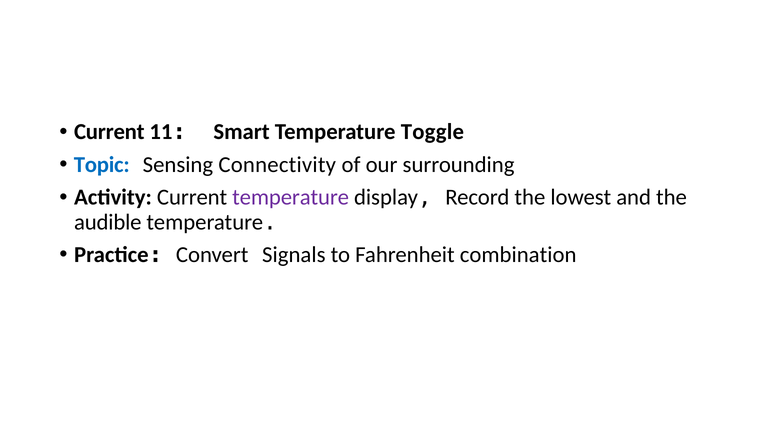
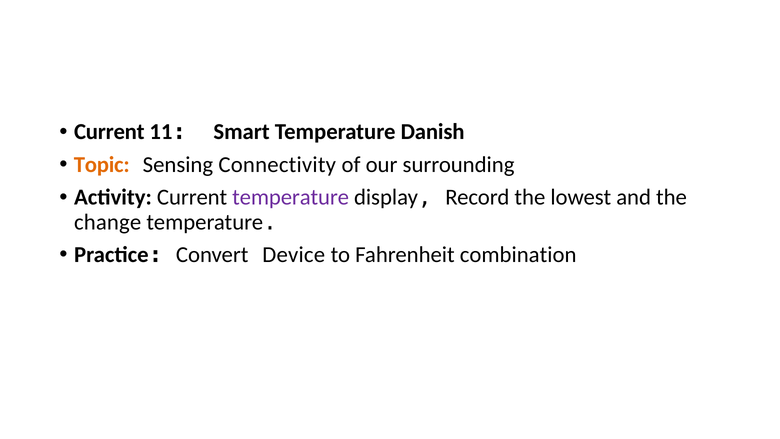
Toggle: Toggle -> Danish
Topic colour: blue -> orange
audible: audible -> change
Signals: Signals -> Device
